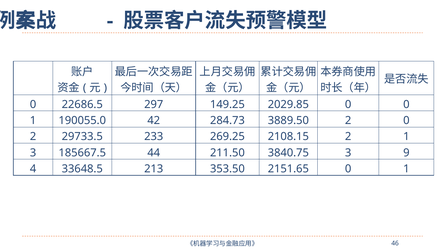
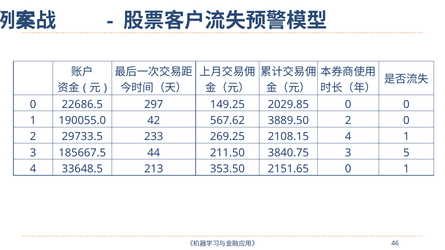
284.73: 284.73 -> 567.62
2108.15 2: 2 -> 4
9: 9 -> 5
